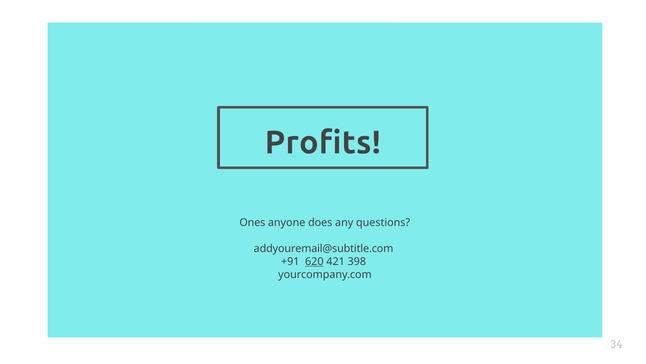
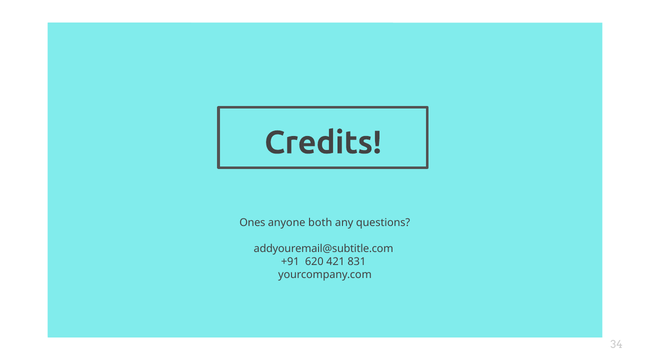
Profits: Profits -> Credits
does: does -> both
620 underline: present -> none
398: 398 -> 831
